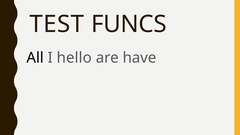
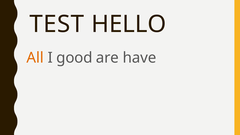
FUNCS: FUNCS -> HELLO
All colour: black -> orange
hello: hello -> good
